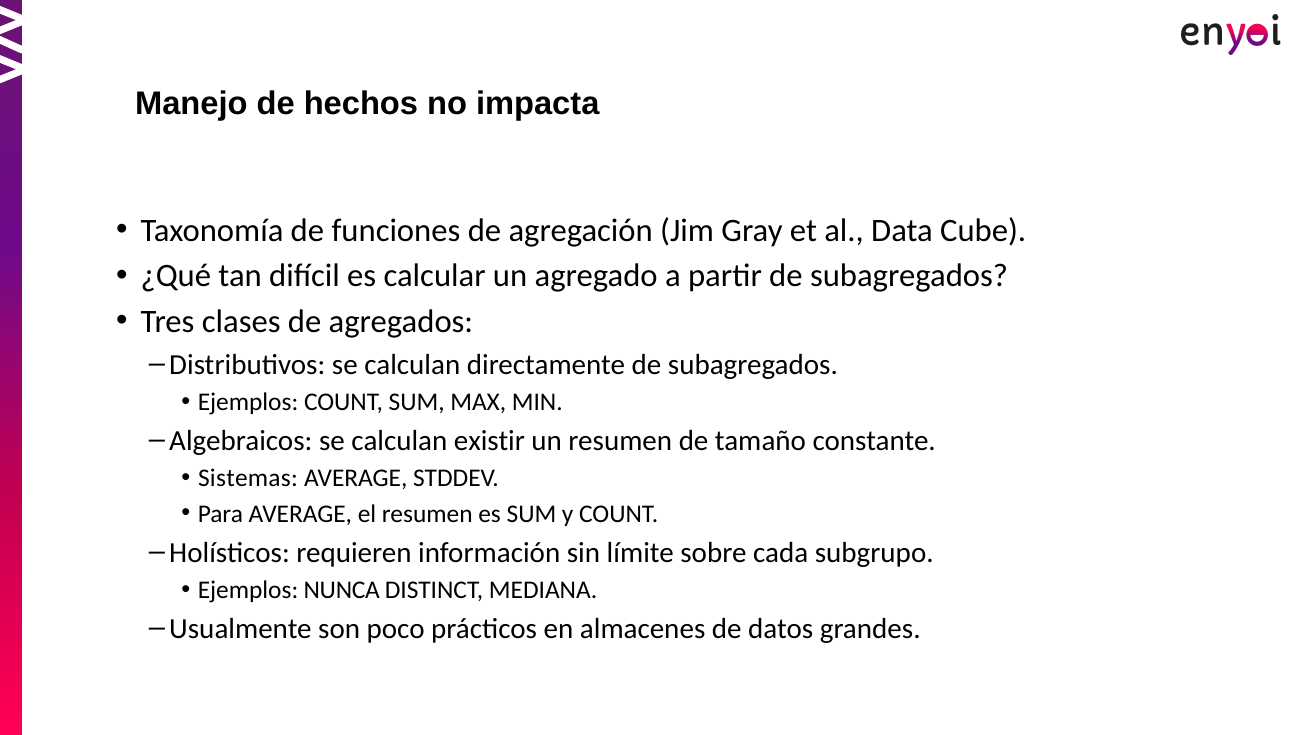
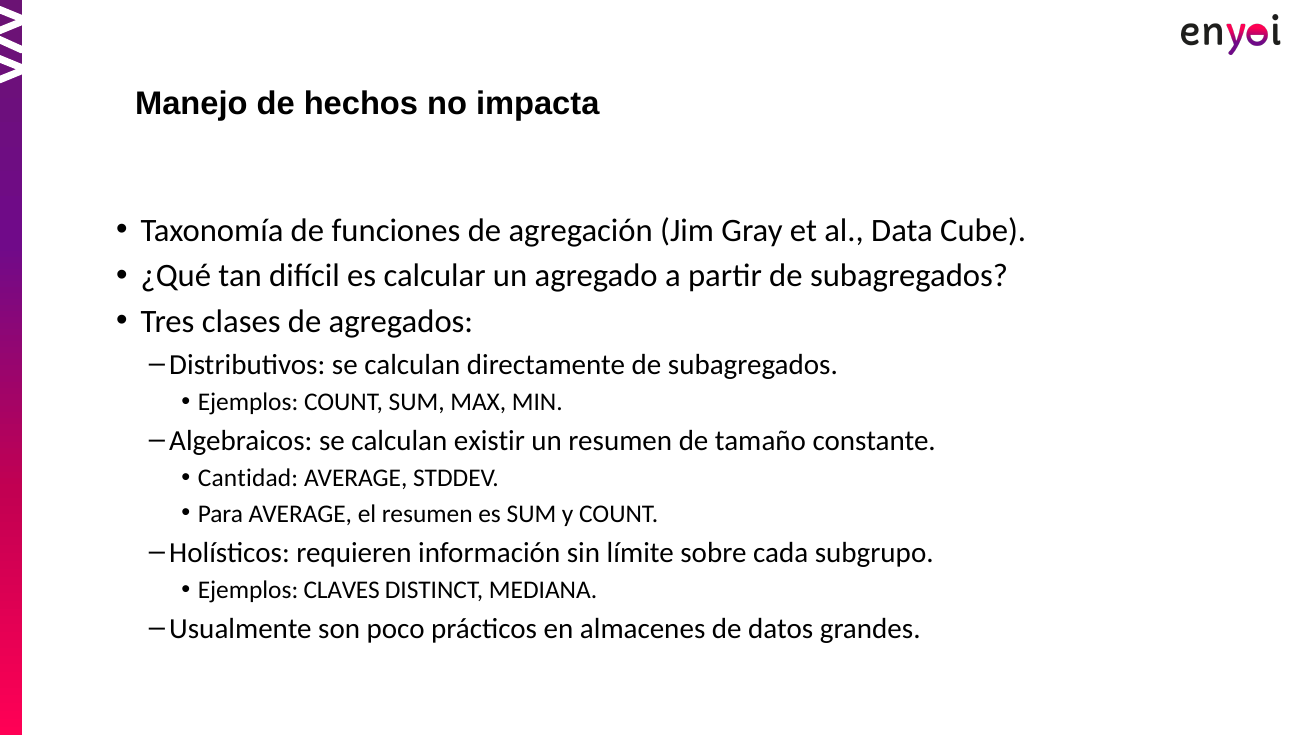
Sistemas: Sistemas -> Cantidad
NUNCA: NUNCA -> CLAVES
